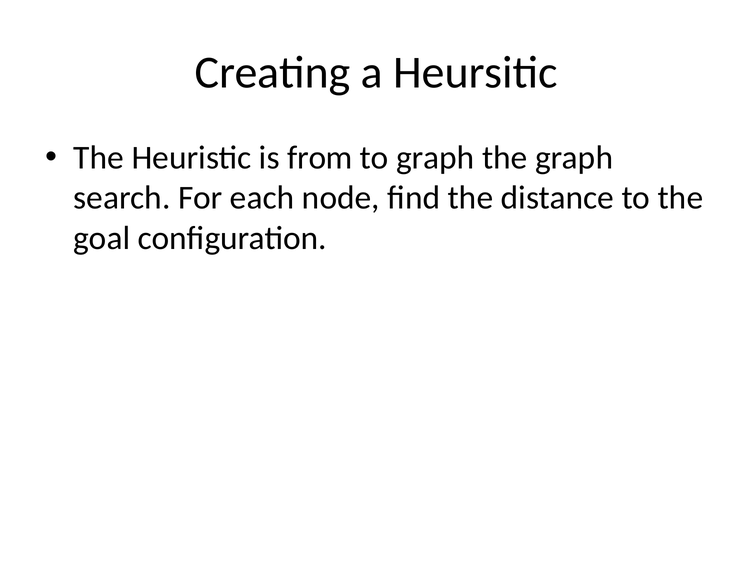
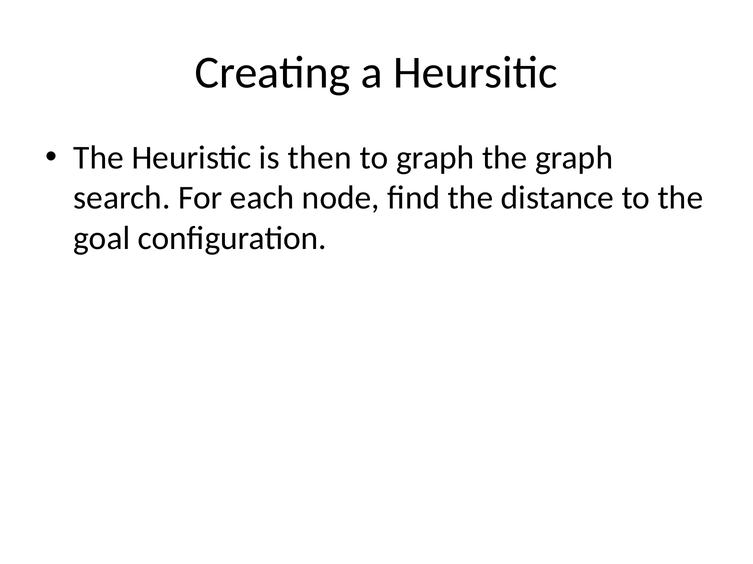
from: from -> then
